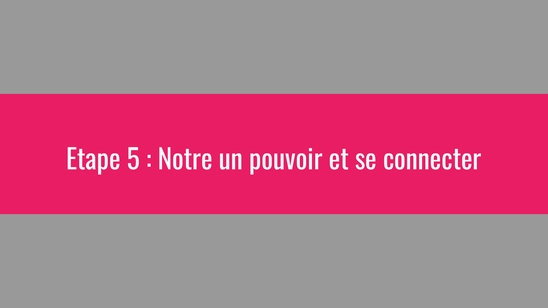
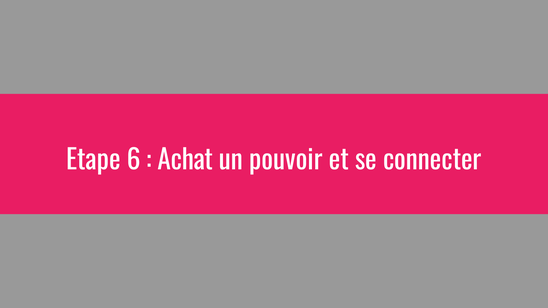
5: 5 -> 6
Notre: Notre -> Achat
